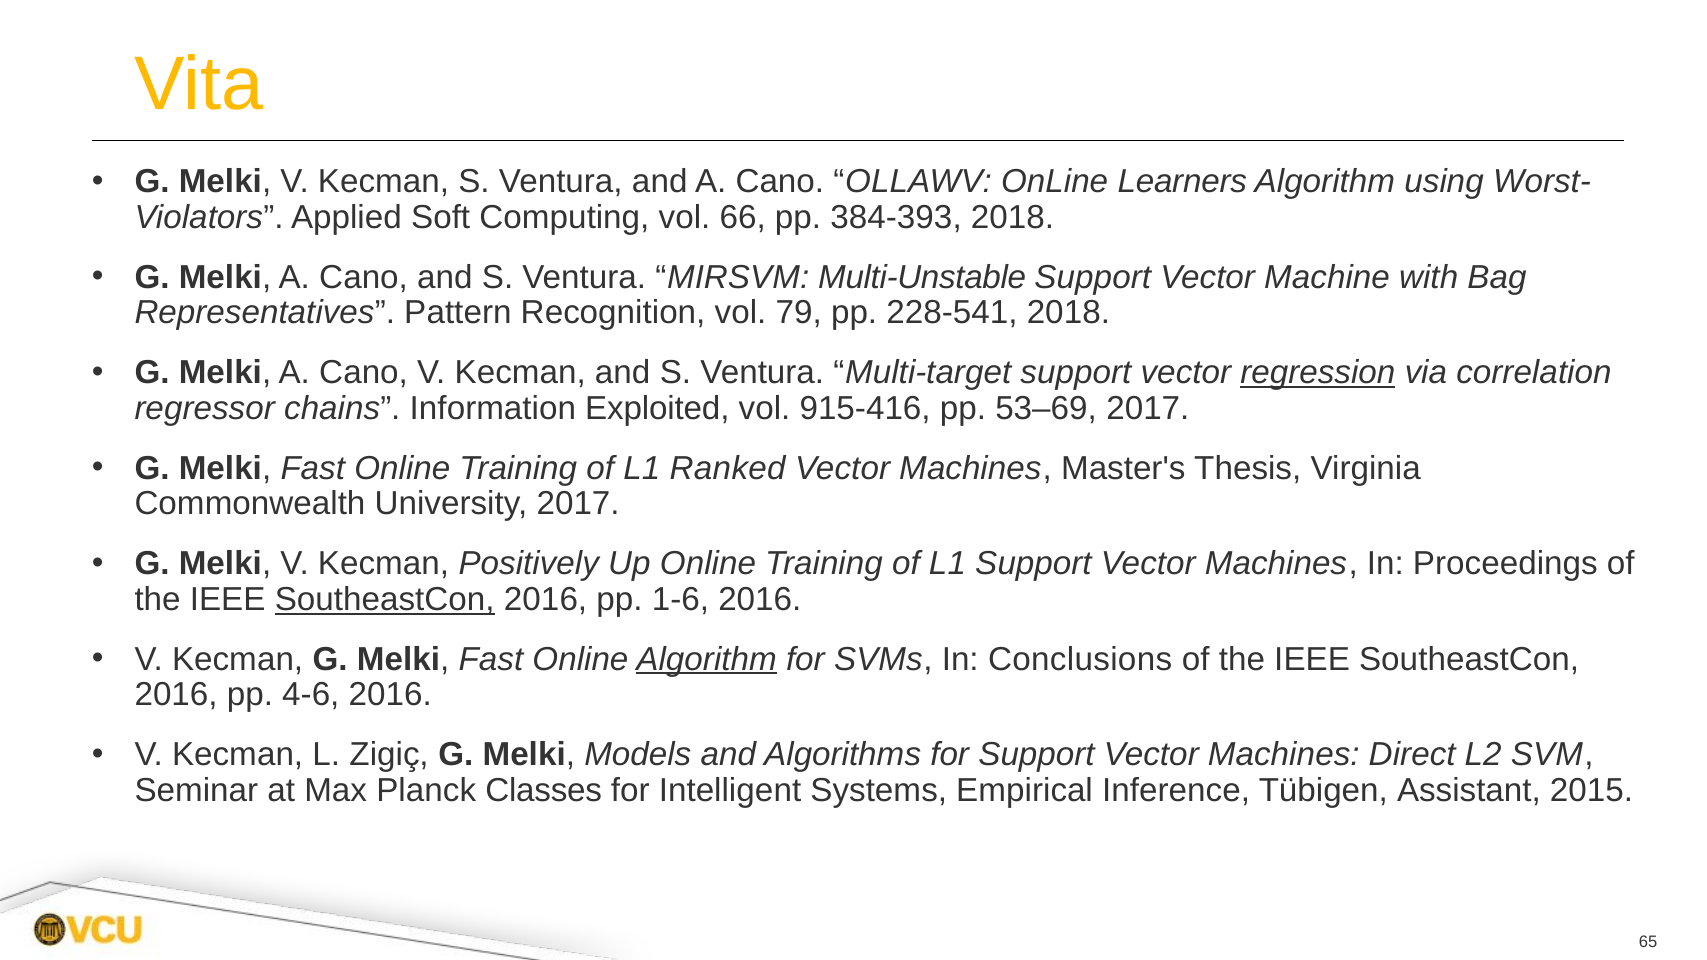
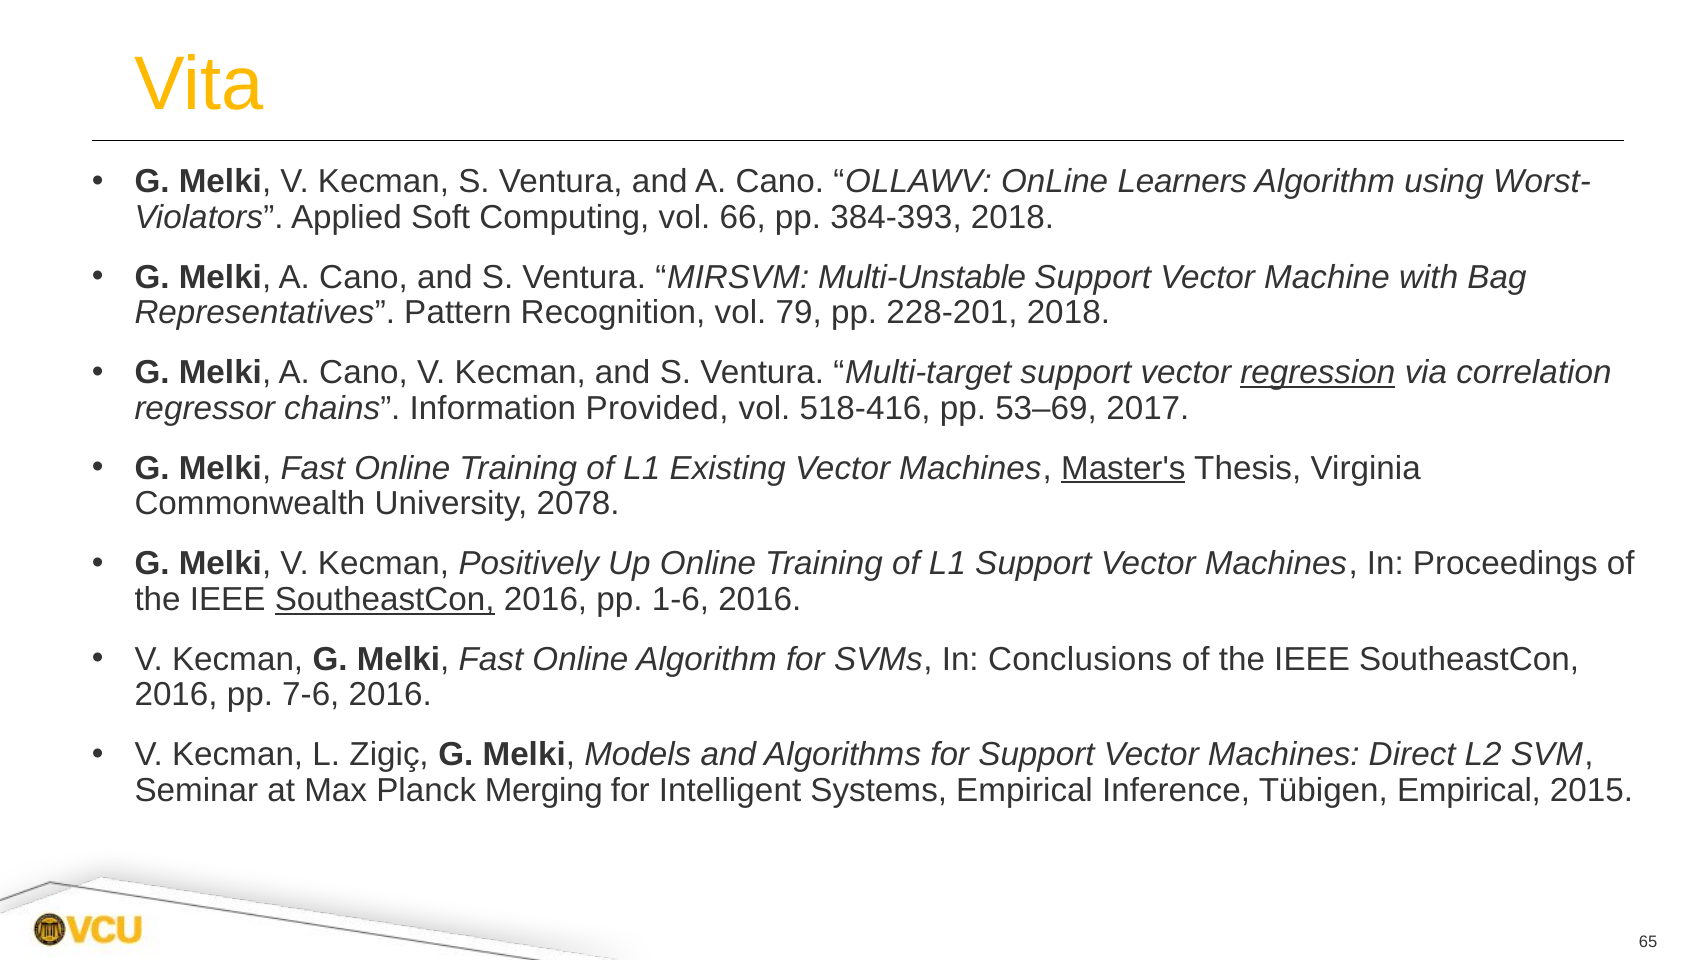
228-541: 228-541 -> 228-201
Exploited: Exploited -> Provided
915-416: 915-416 -> 518-416
Ranked: Ranked -> Existing
Master's underline: none -> present
University 2017: 2017 -> 2078
Algorithm at (707, 659) underline: present -> none
4-6: 4-6 -> 7-6
Classes: Classes -> Merging
Tübigen Assistant: Assistant -> Empirical
